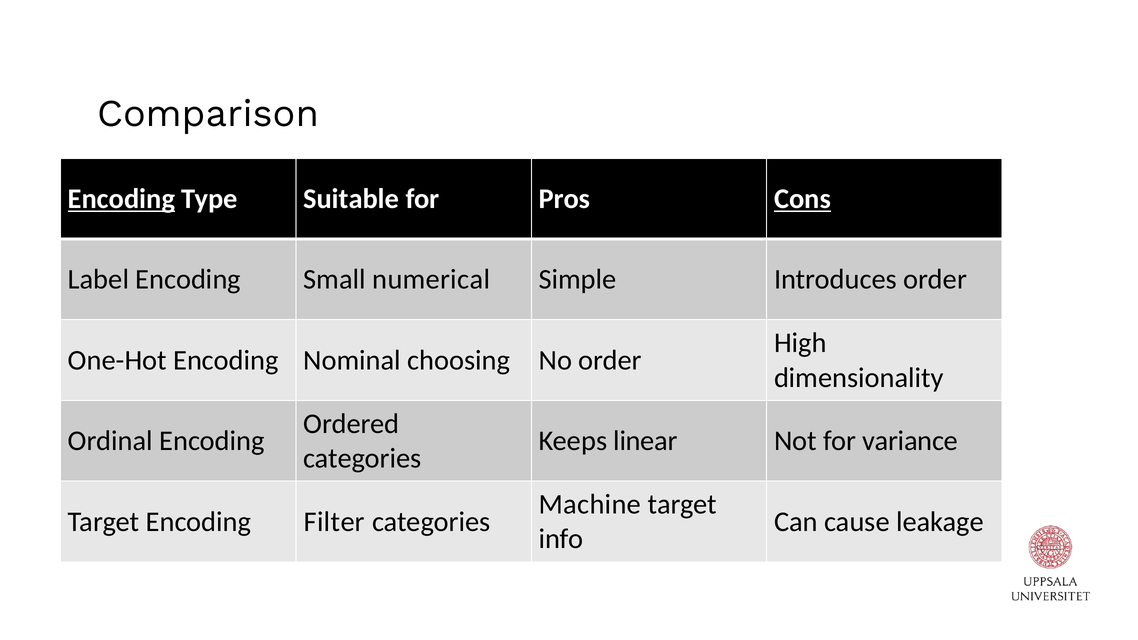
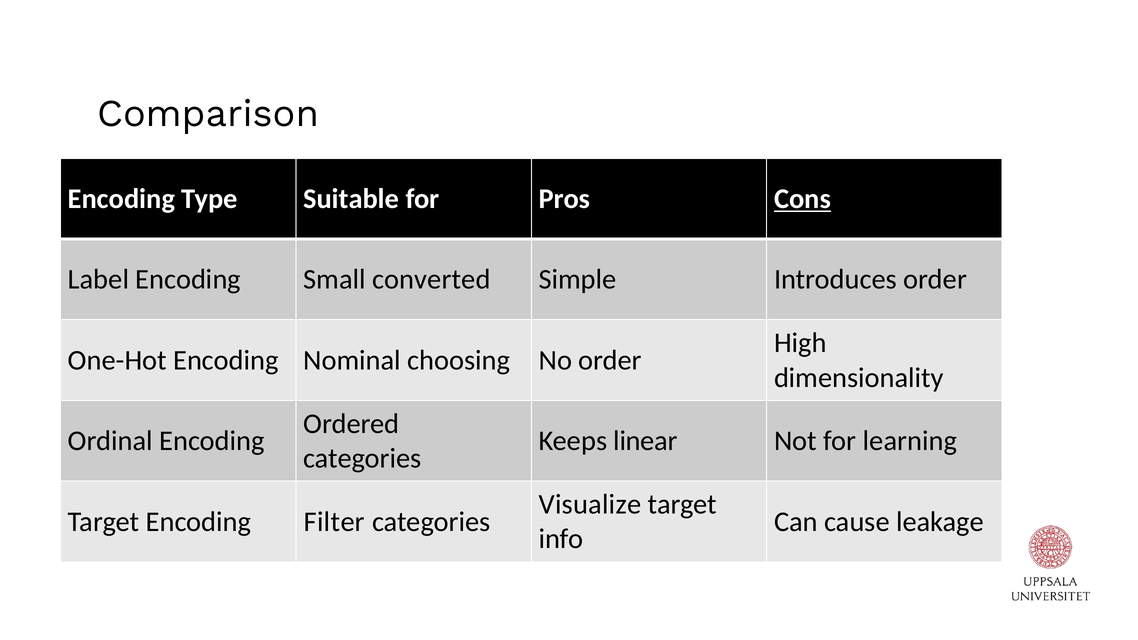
Encoding at (121, 199) underline: present -> none
numerical: numerical -> converted
variance: variance -> learning
Machine: Machine -> Visualize
